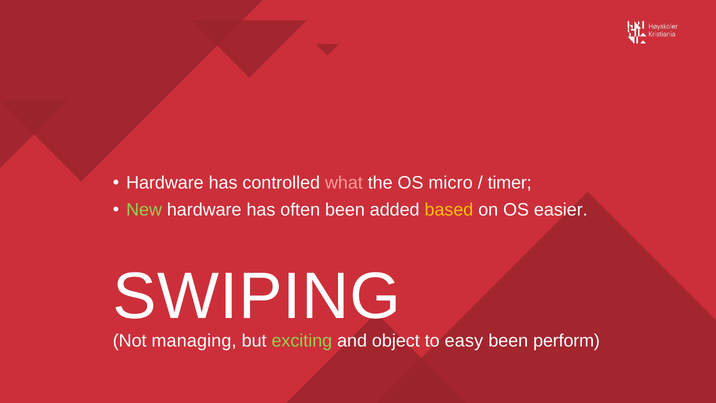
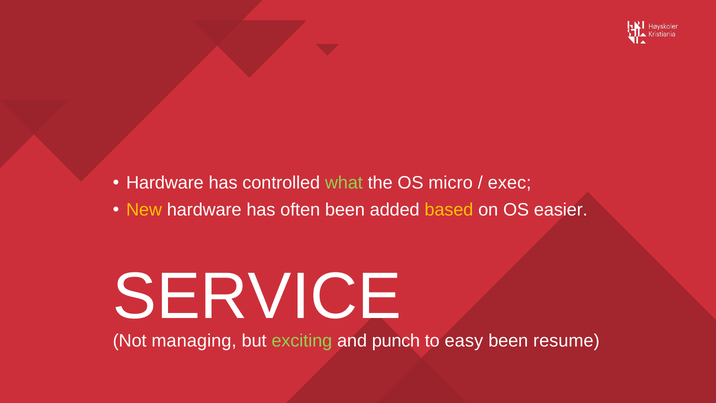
what colour: pink -> light green
timer: timer -> exec
New colour: light green -> yellow
SWIPING: SWIPING -> SERVICE
object: object -> punch
perform: perform -> resume
